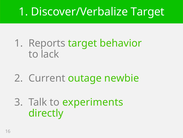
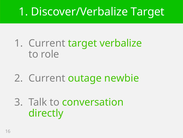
1 Reports: Reports -> Current
behavior: behavior -> verbalize
lack: lack -> role
experiments: experiments -> conversation
